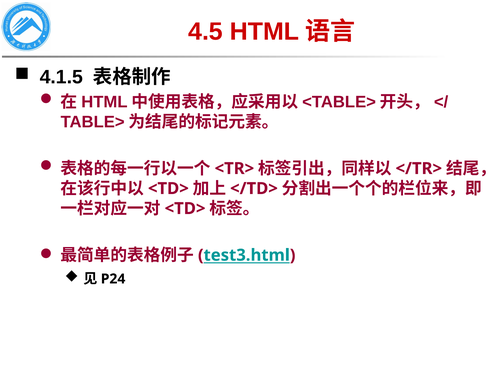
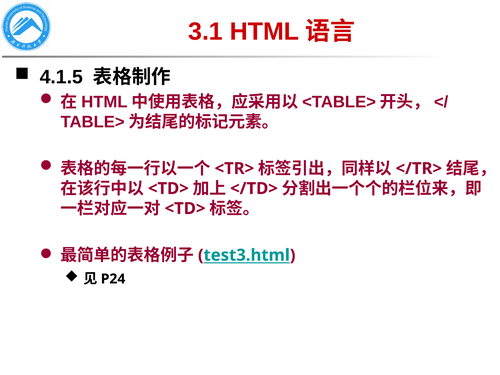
4.5: 4.5 -> 3.1
